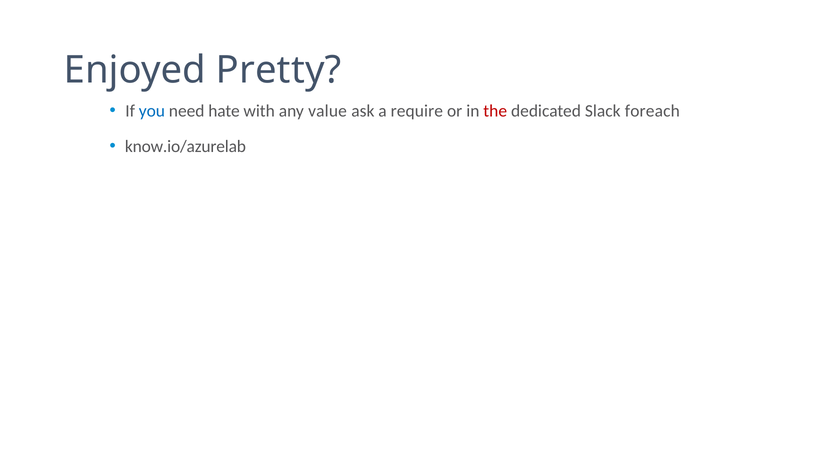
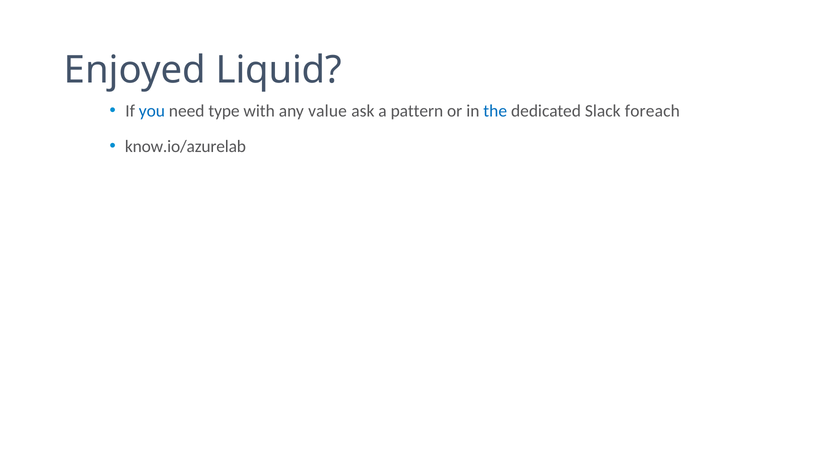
Pretty: Pretty -> Liquid
hate: hate -> type
require: require -> pattern
the colour: red -> blue
